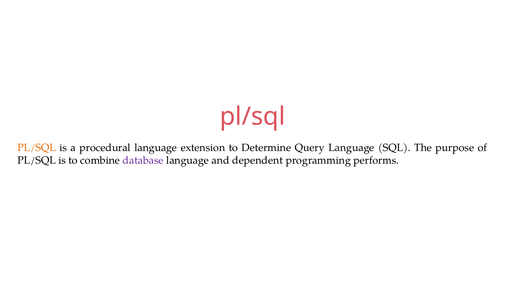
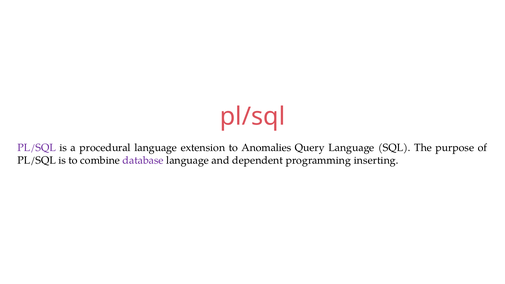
PL/SQL at (37, 148) colour: orange -> purple
Determine: Determine -> Anomalies
performs: performs -> inserting
